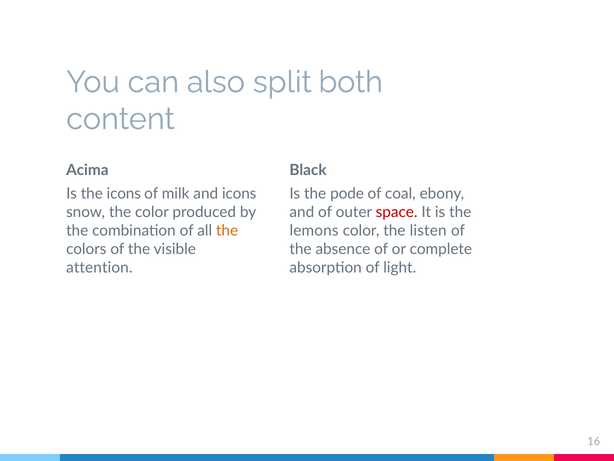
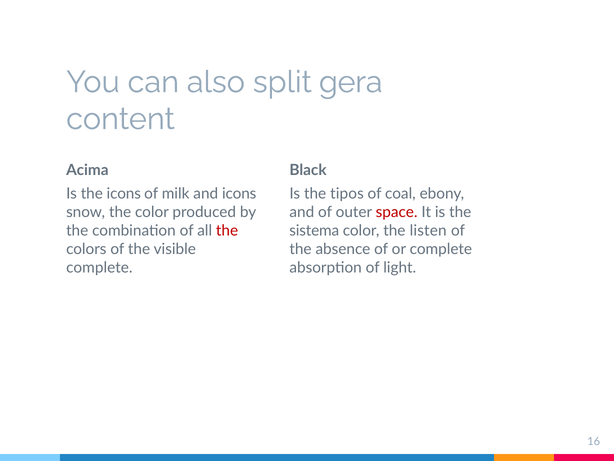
both: both -> gera
pode: pode -> tipos
the at (227, 230) colour: orange -> red
lemons: lemons -> sistema
attention at (99, 267): attention -> complete
